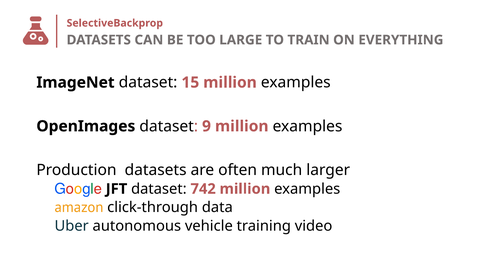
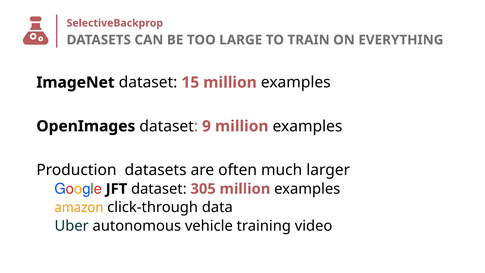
742: 742 -> 305
